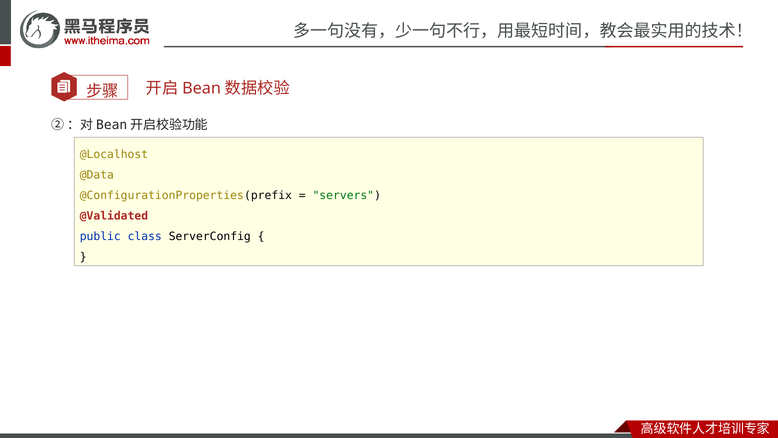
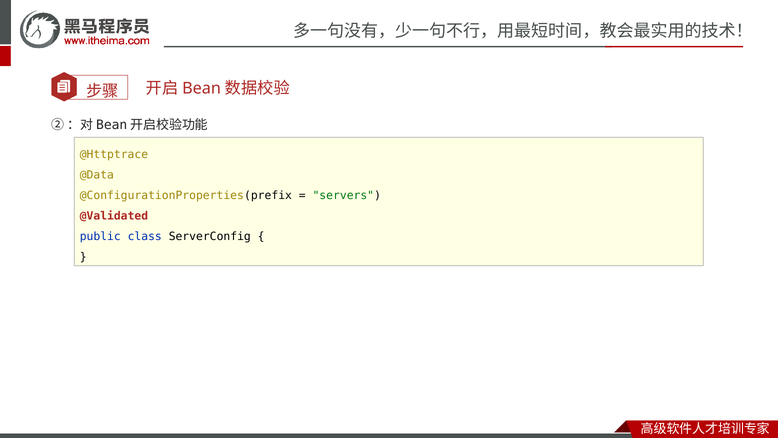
@Localhost: @Localhost -> @Httptrace
